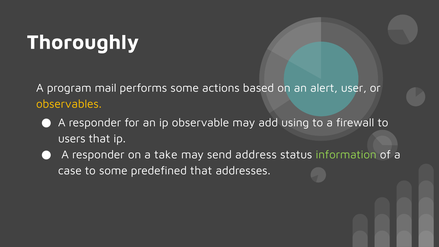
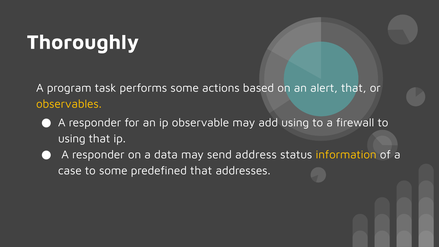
mail: mail -> task
alert user: user -> that
users at (72, 139): users -> using
take: take -> data
information colour: light green -> yellow
